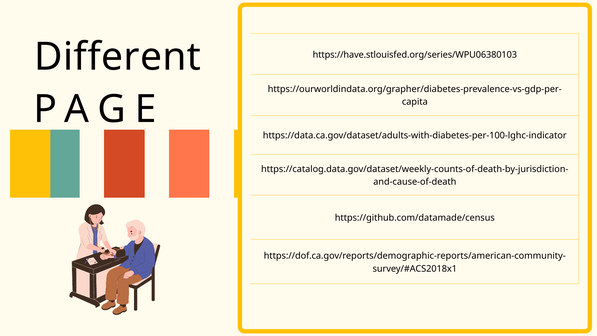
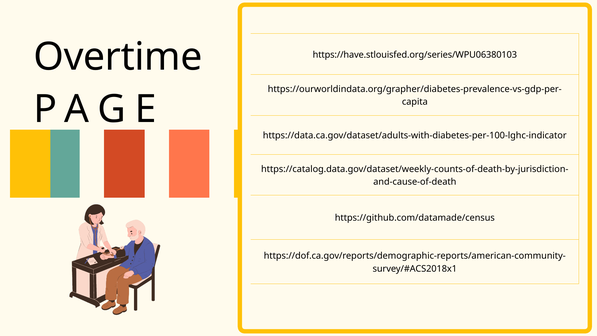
Different: Different -> Overtime
